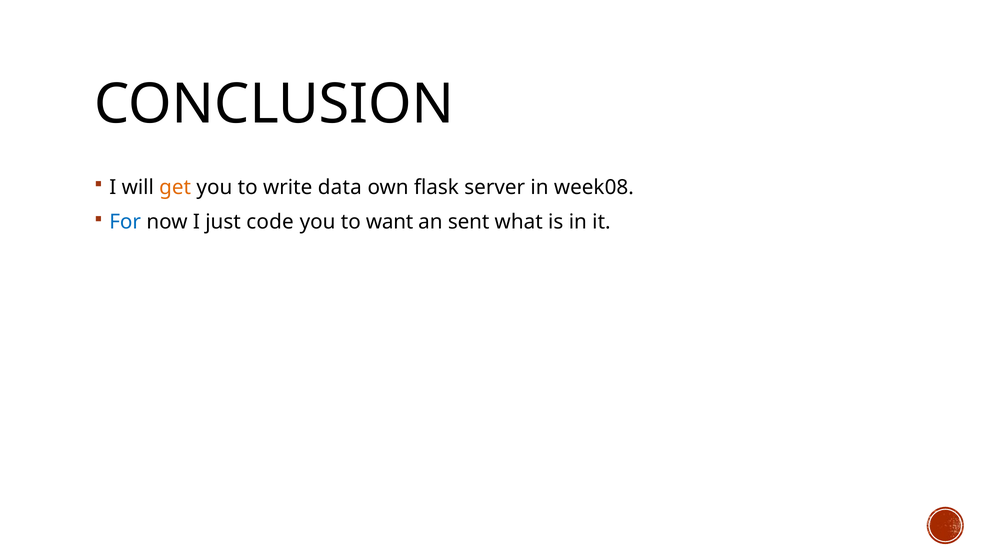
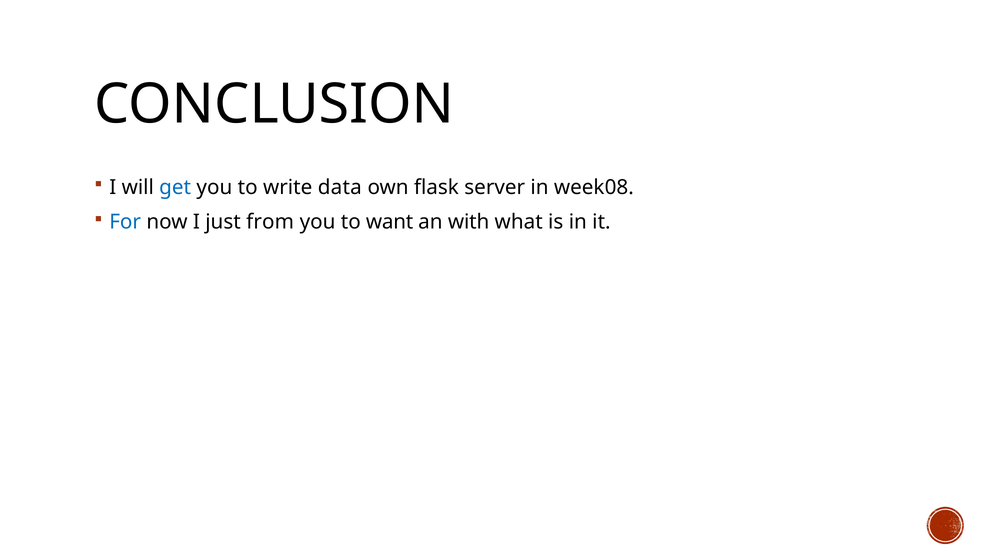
get colour: orange -> blue
code: code -> from
sent: sent -> with
